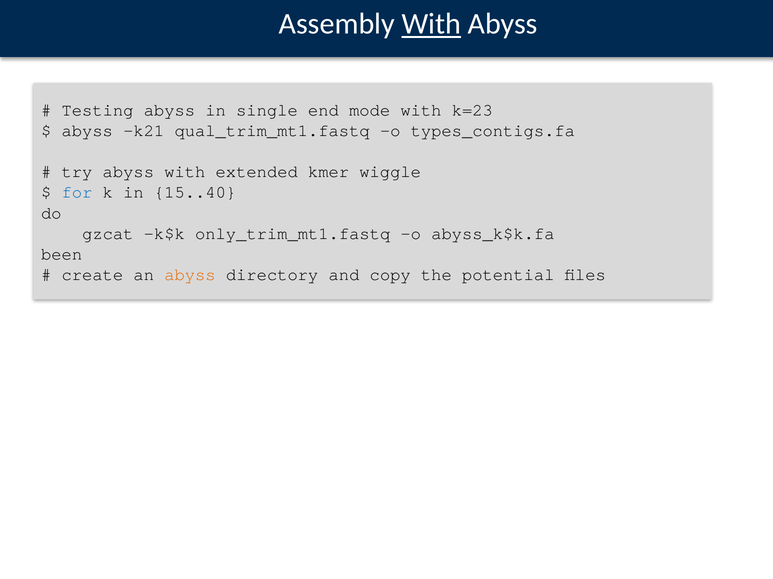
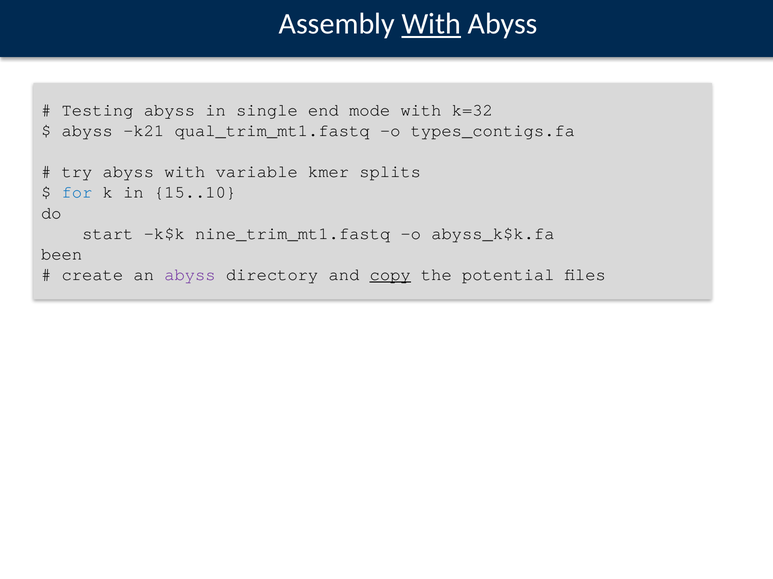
k=23: k=23 -> k=32
extended: extended -> variable
wiggle: wiggle -> splits
15..40: 15..40 -> 15..10
gzcat: gzcat -> start
only_trim_mt1.fastq: only_trim_mt1.fastq -> nine_trim_mt1.fastq
abyss at (190, 275) colour: orange -> purple
copy underline: none -> present
